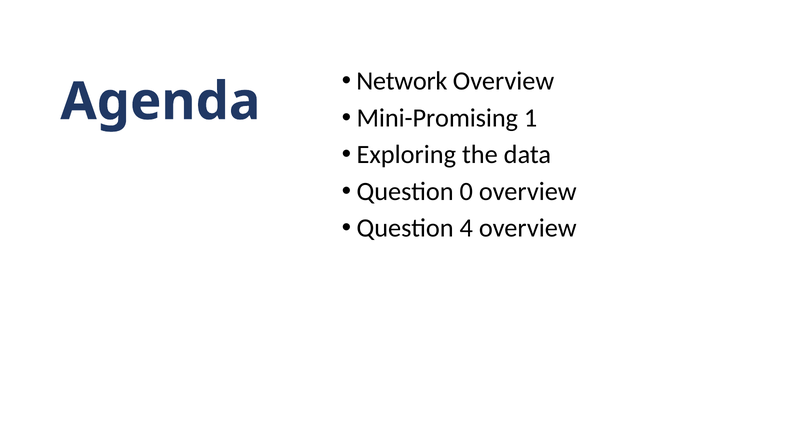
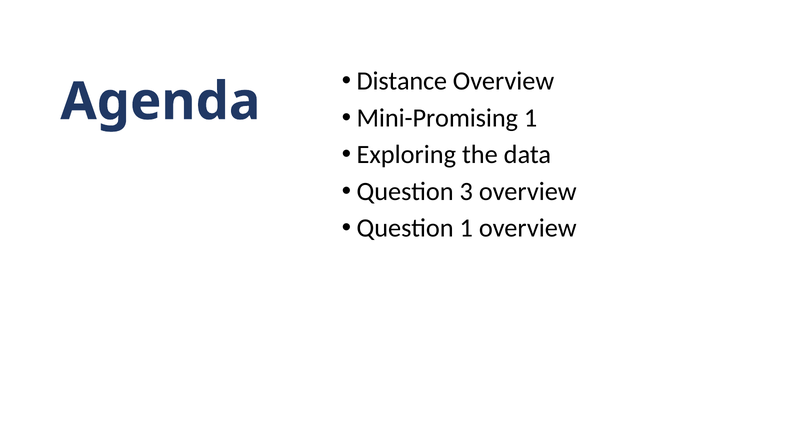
Network: Network -> Distance
0: 0 -> 3
Question 4: 4 -> 1
